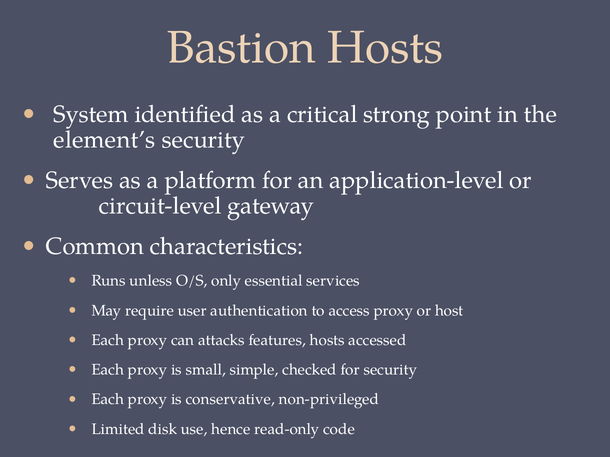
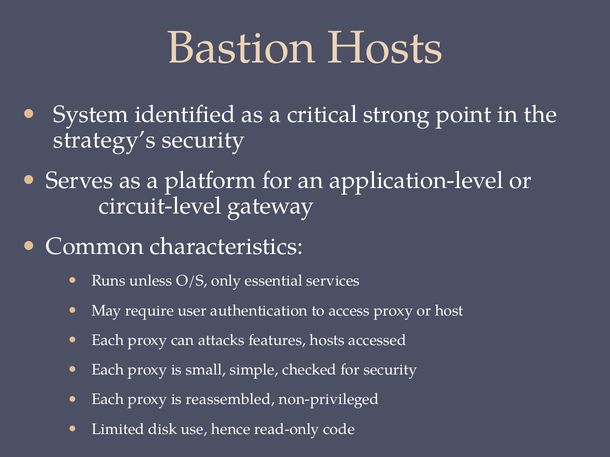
element’s: element’s -> strategy’s
conservative: conservative -> reassembled
